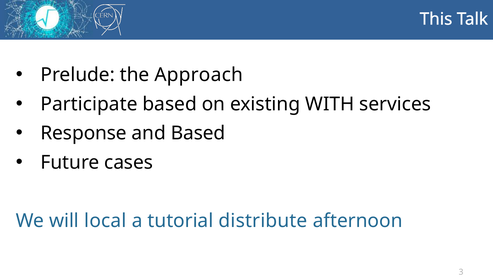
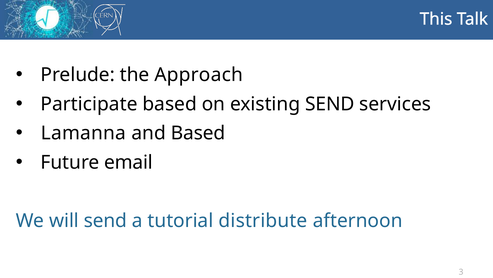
existing WITH: WITH -> SEND
Response: Response -> Lamanna
cases: cases -> email
will local: local -> send
